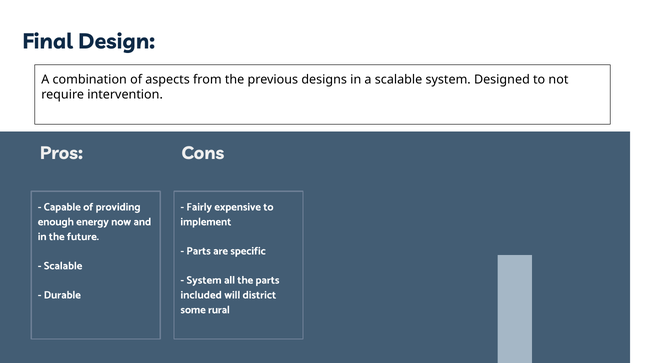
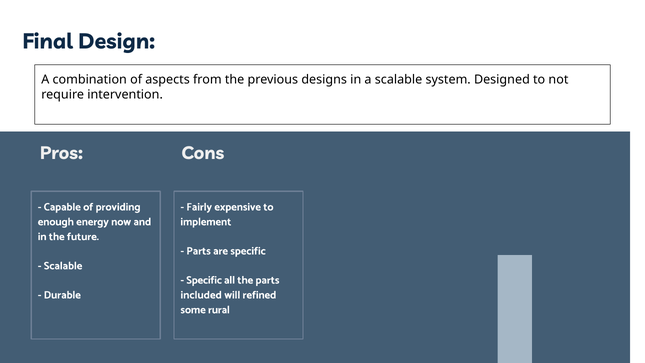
System at (204, 280): System -> Specific
district: district -> refined
